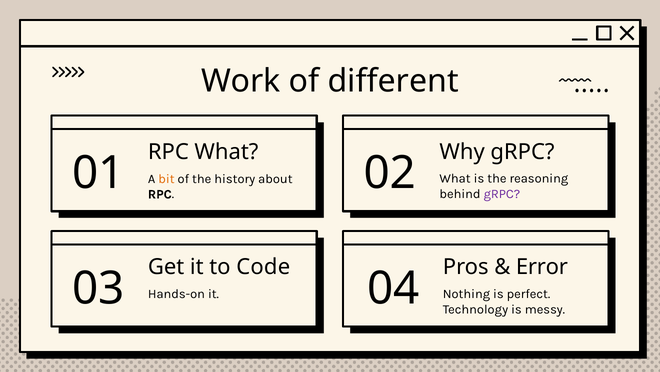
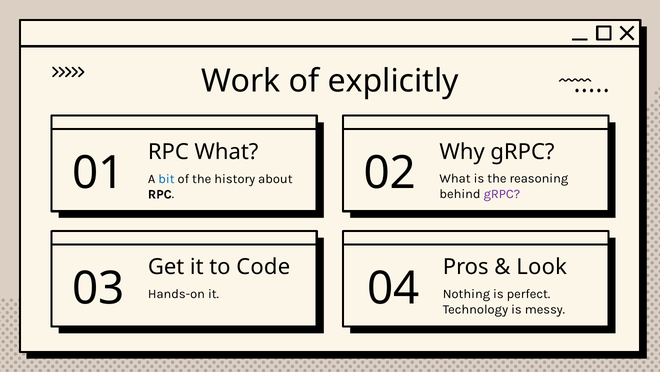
different: different -> explicitly
bit colour: orange -> blue
Error: Error -> Look
